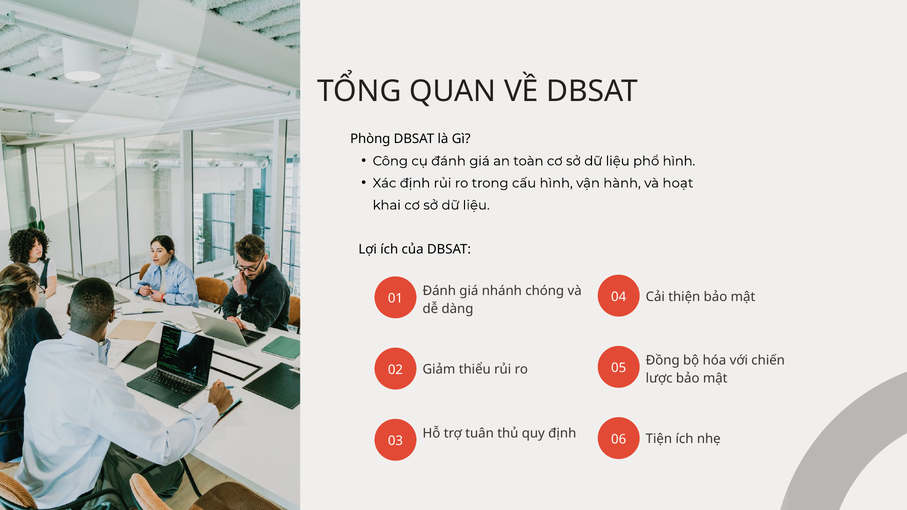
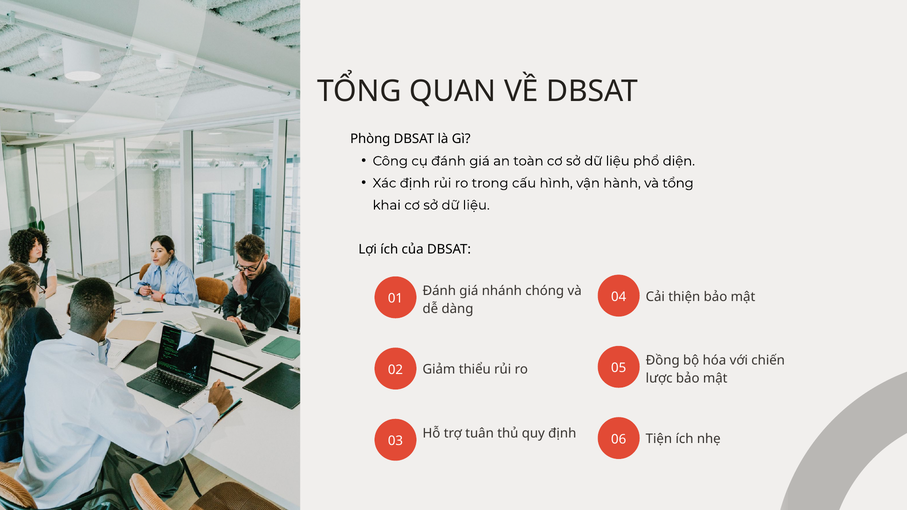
phổ hình: hình -> diện
và hoạt: hoạt -> tổng
